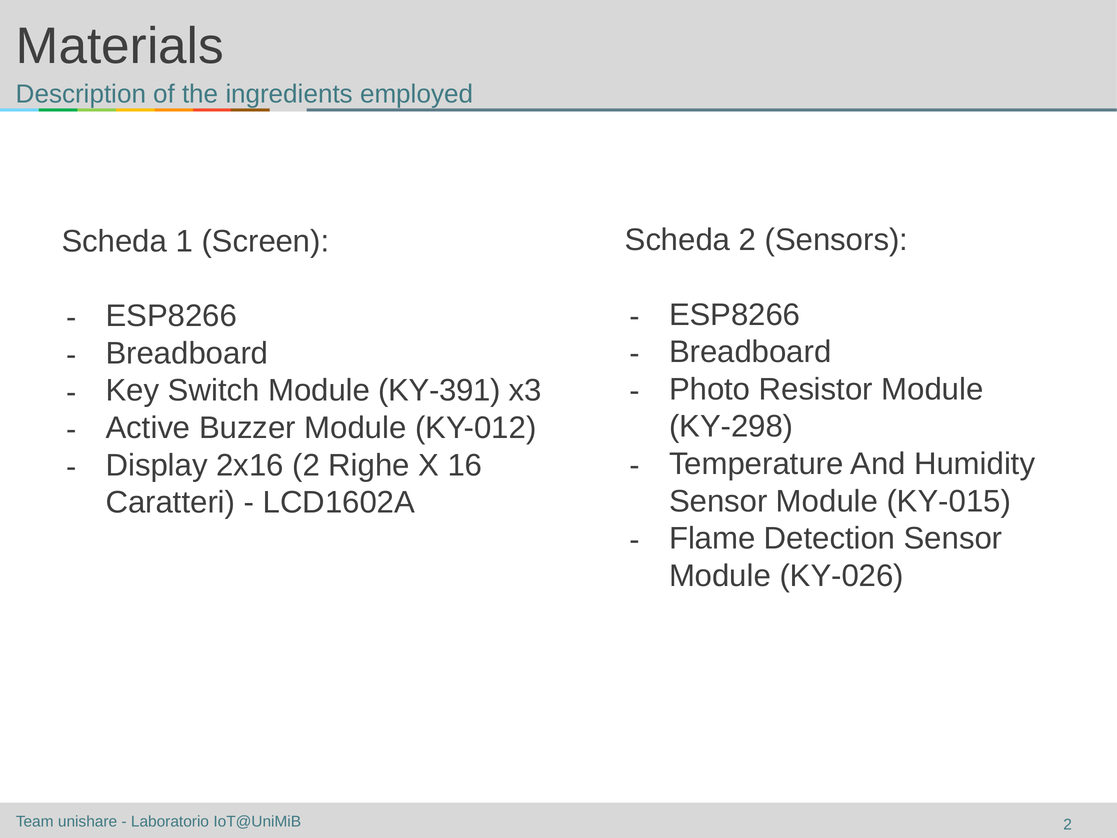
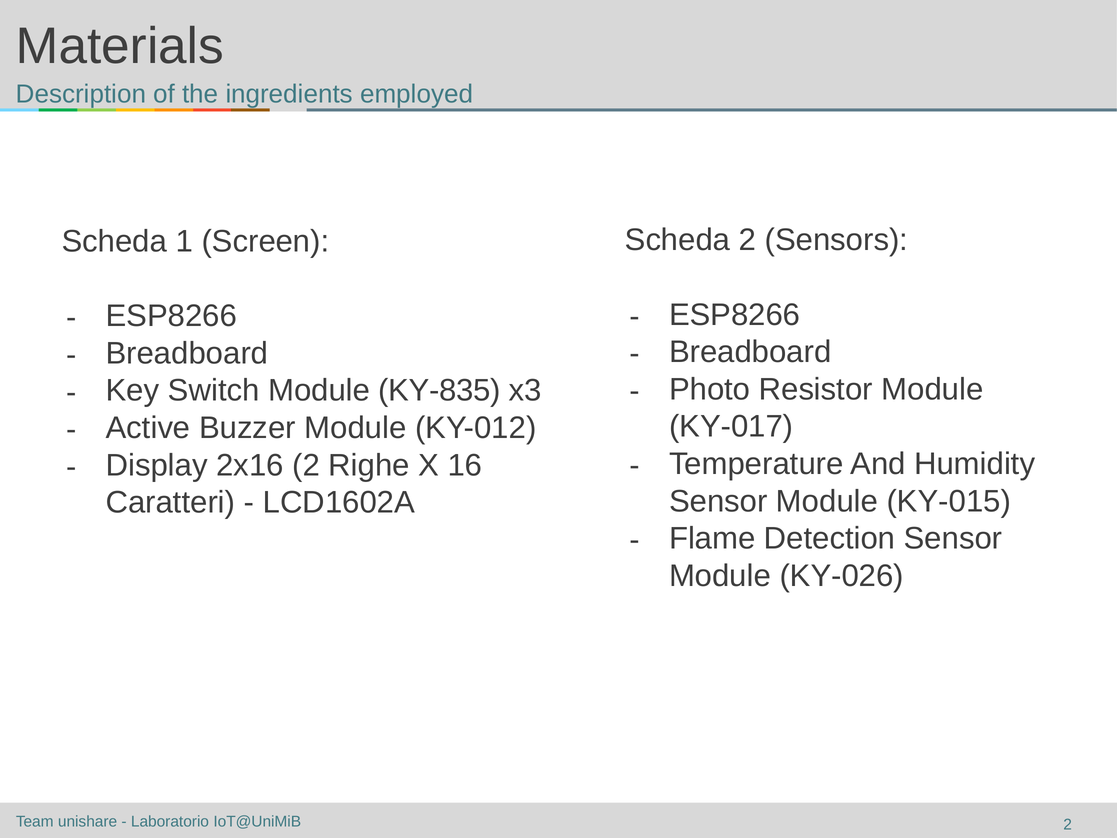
KY-391: KY-391 -> KY-835
KY‑298: KY‑298 -> KY‑017
